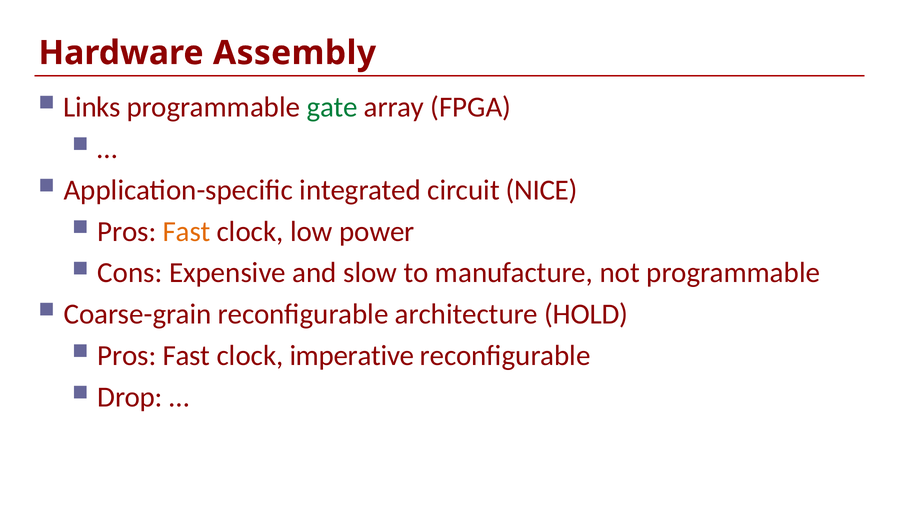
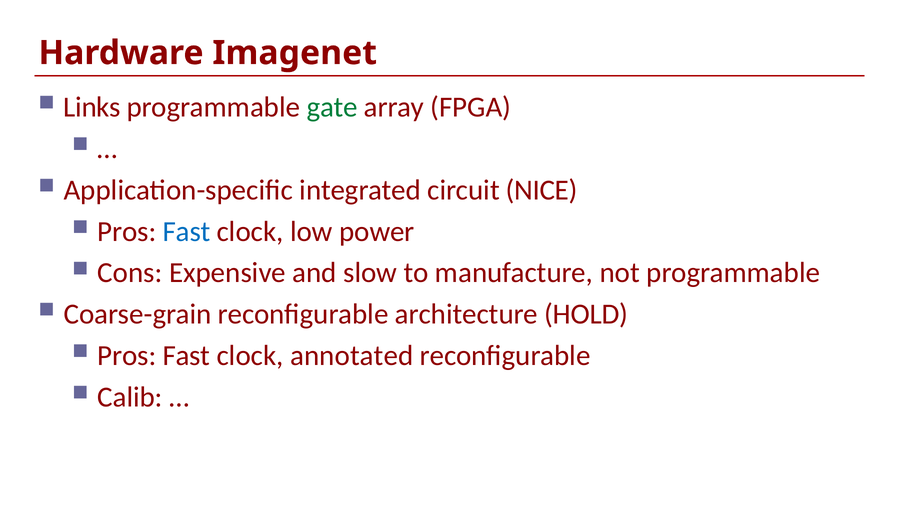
Assembly: Assembly -> Imagenet
Fast at (187, 231) colour: orange -> blue
imperative: imperative -> annotated
Drop: Drop -> Calib
